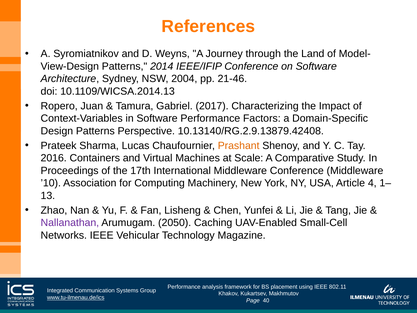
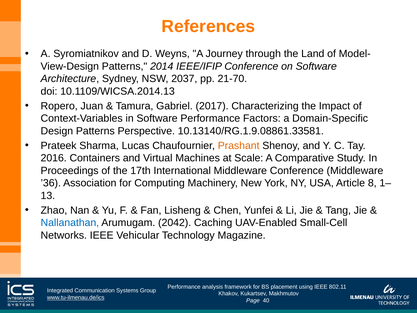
2004: 2004 -> 2037
21-46: 21-46 -> 21-70
10.13140/RG.2.9.13879.42408: 10.13140/RG.2.9.13879.42408 -> 10.13140/RG.1.9.08861.33581
’10: ’10 -> ’36
4: 4 -> 8
Nallanathan colour: purple -> blue
2050: 2050 -> 2042
